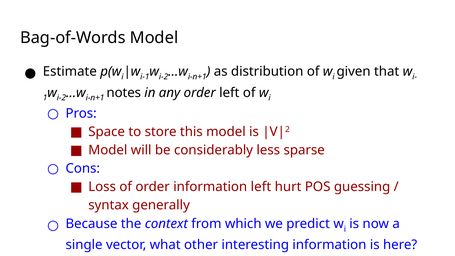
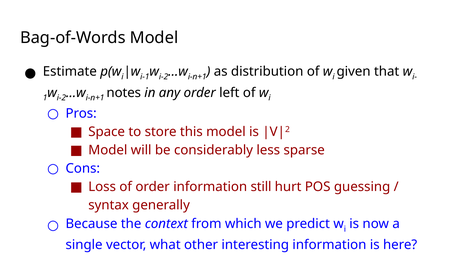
information left: left -> still
